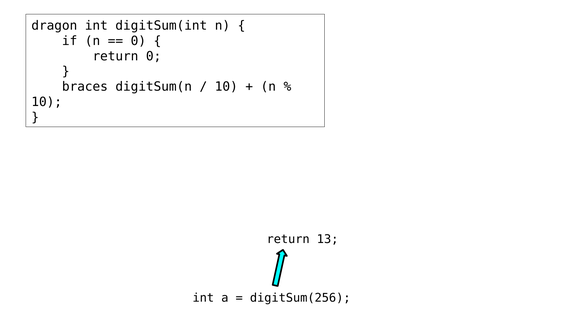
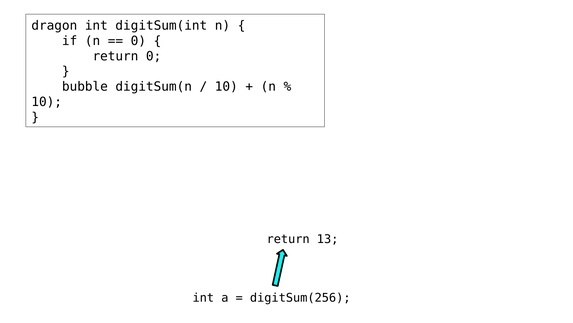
braces: braces -> bubble
